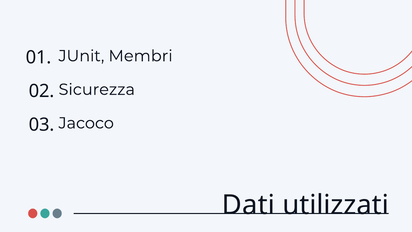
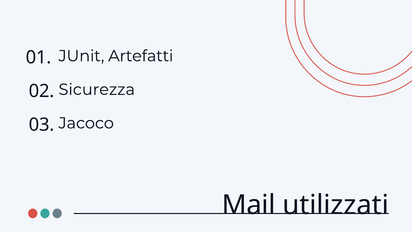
Membri: Membri -> Artefatti
Dati: Dati -> Mail
